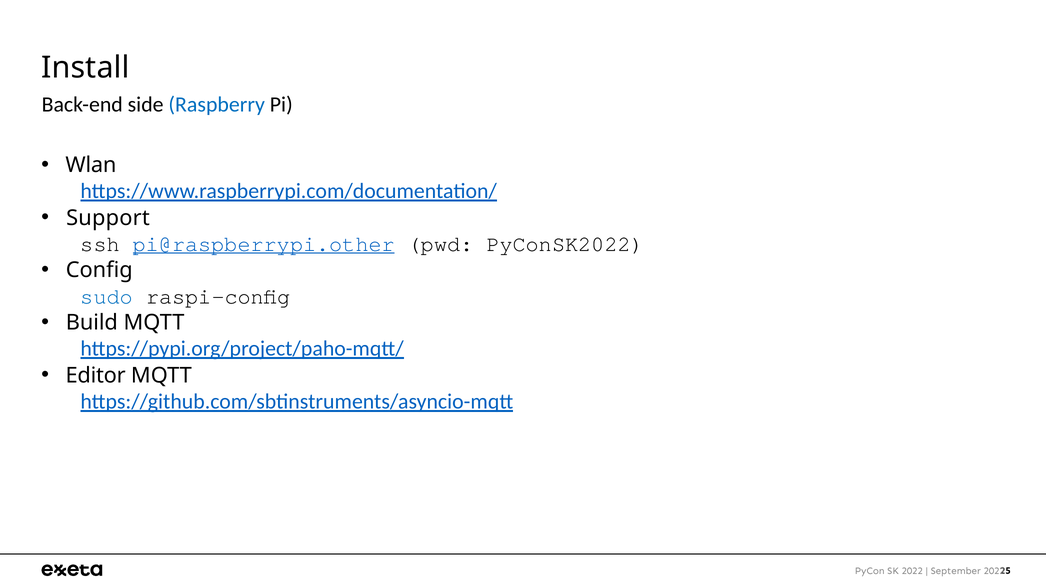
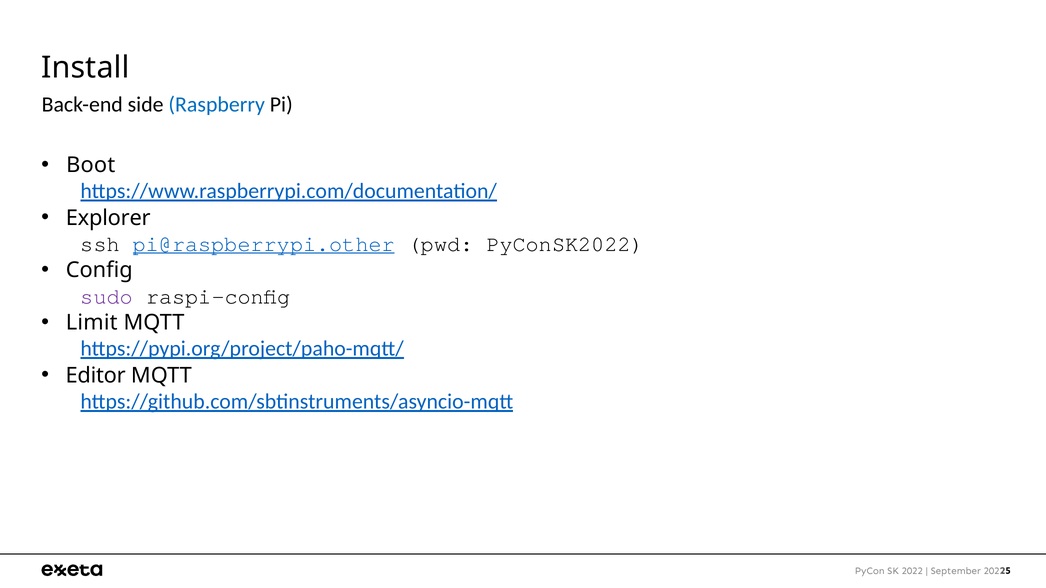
Wlan: Wlan -> Boot
Support: Support -> Explorer
sudo colour: blue -> purple
Build: Build -> Limit
